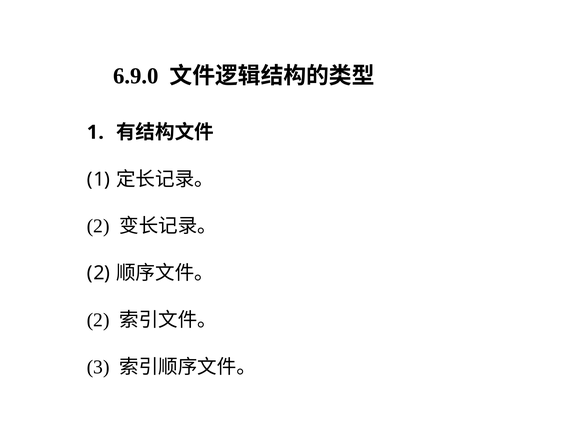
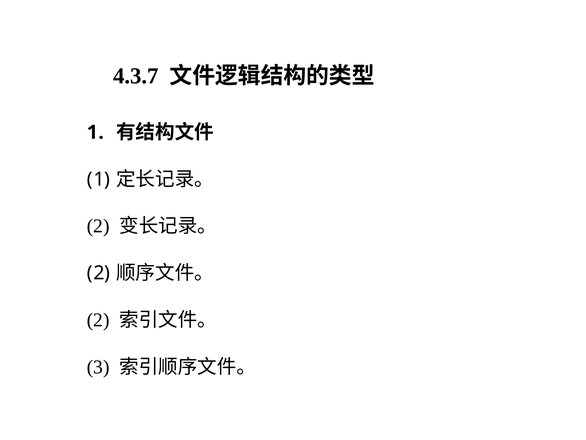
6.9.0: 6.9.0 -> 4.3.7
